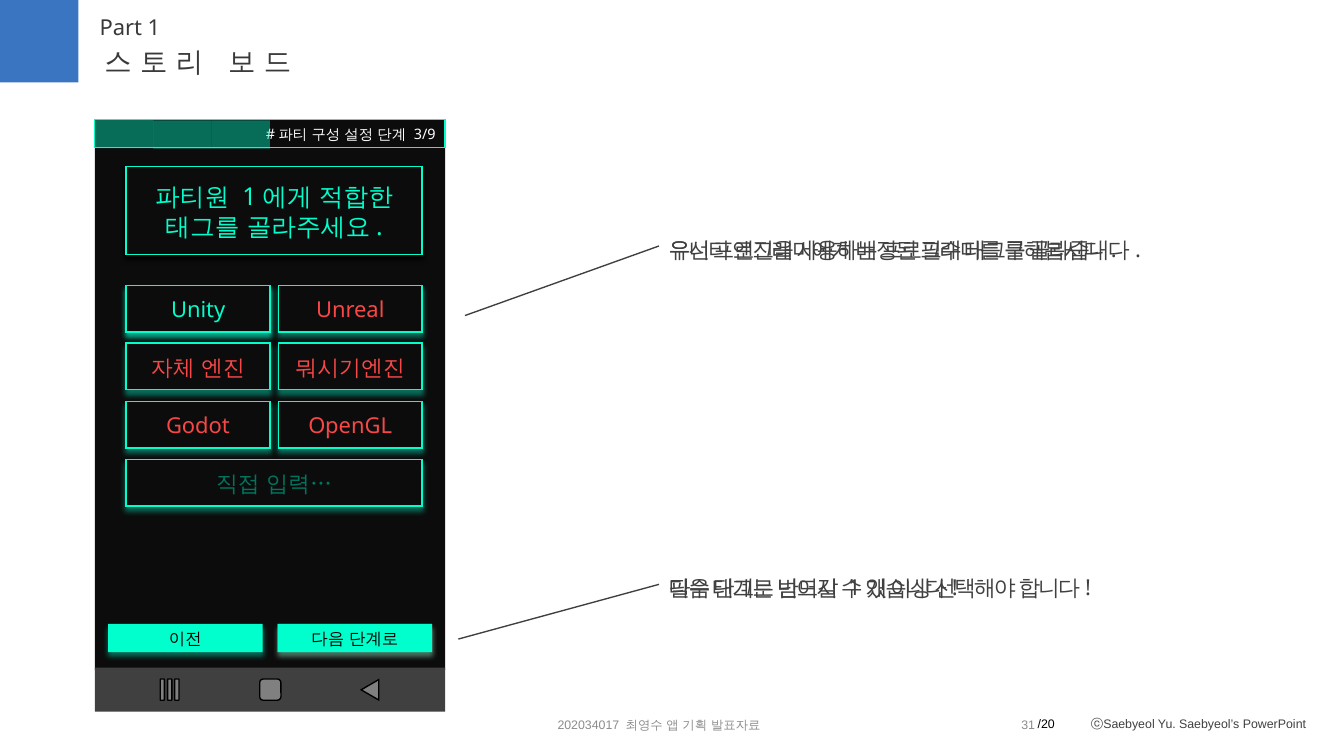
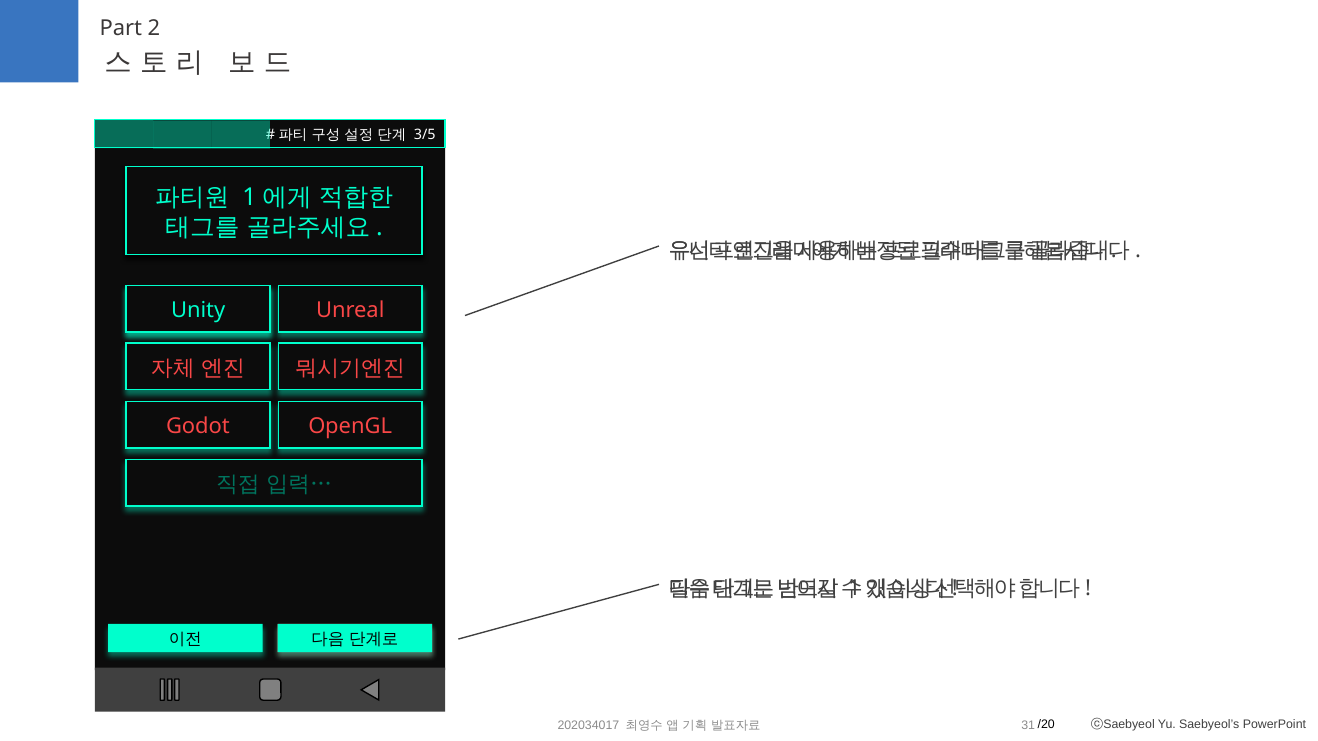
1: 1 -> 2
3/9: 3/9 -> 3/5
